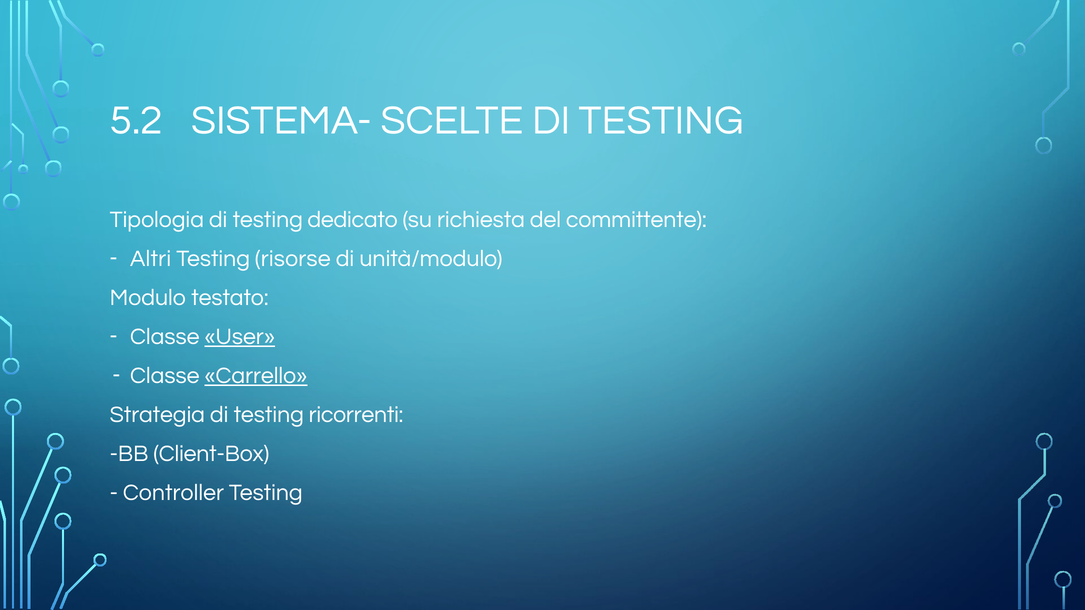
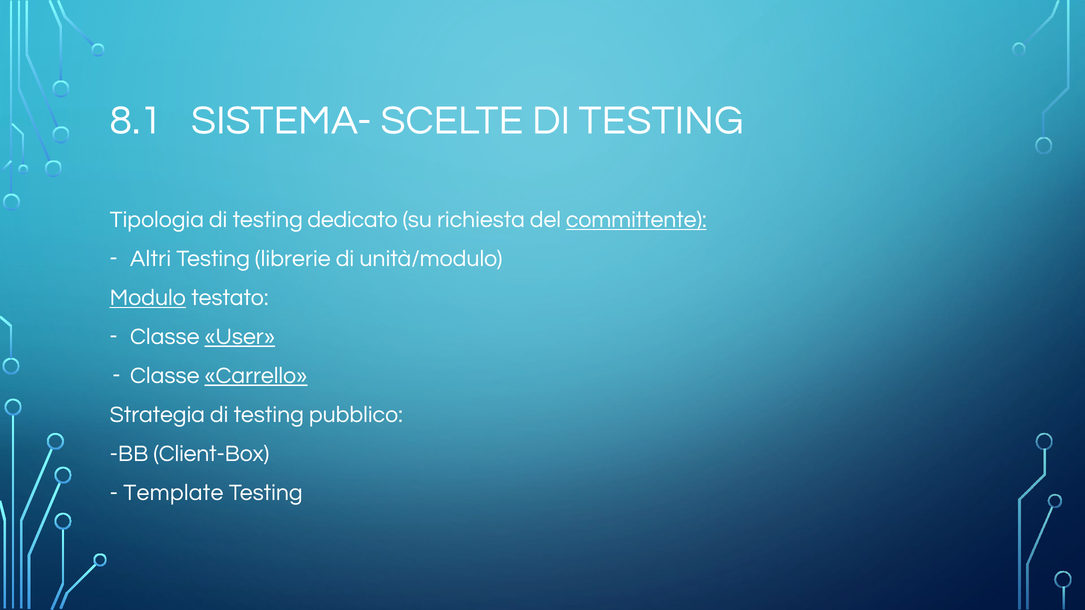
5.2: 5.2 -> 8.1
committente underline: none -> present
risorse: risorse -> librerie
Modulo underline: none -> present
ricorrenti: ricorrenti -> pubblico
Controller: Controller -> Template
